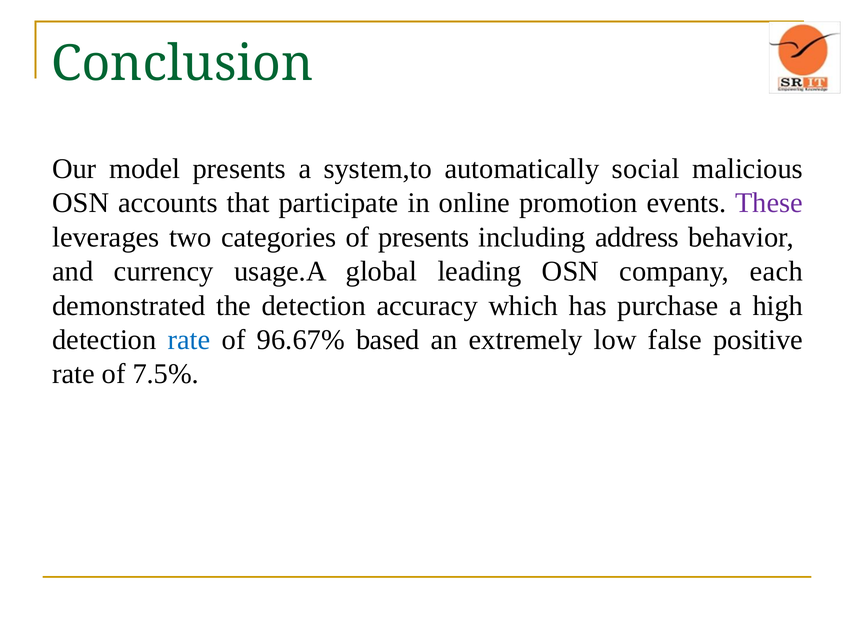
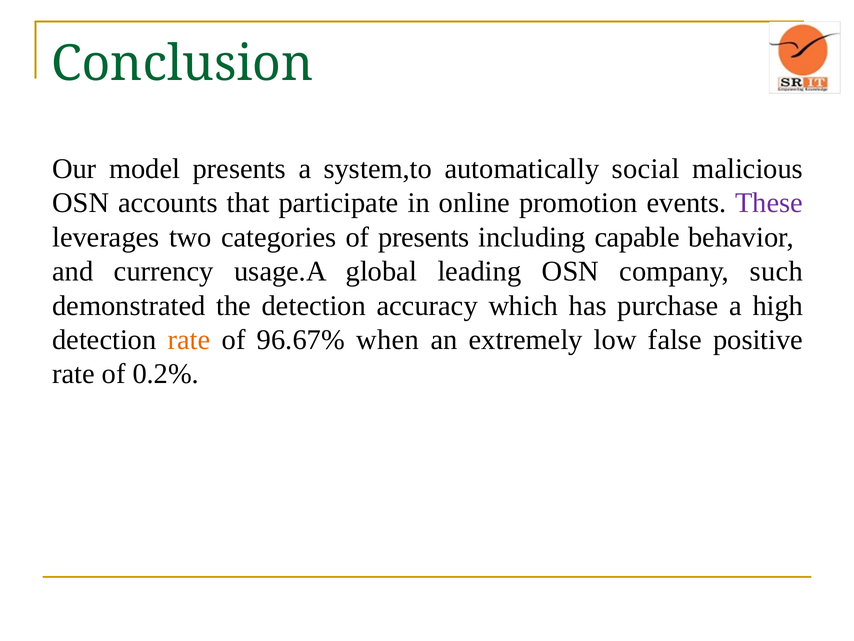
address: address -> capable
each: each -> such
rate at (189, 340) colour: blue -> orange
based: based -> when
7.5%: 7.5% -> 0.2%
